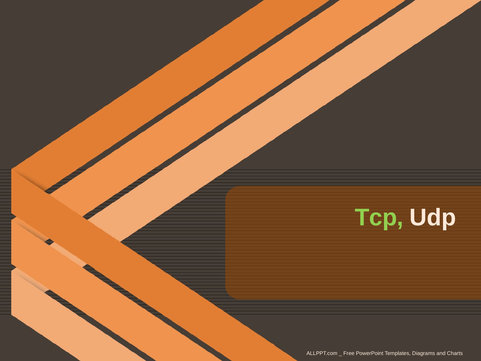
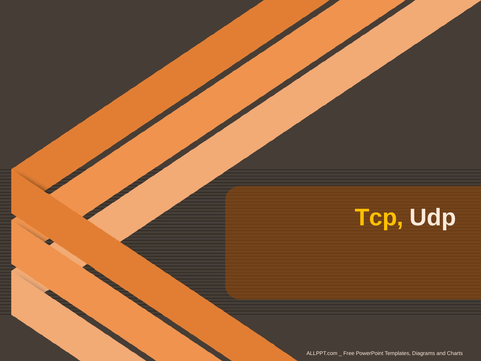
Tcp colour: light green -> yellow
